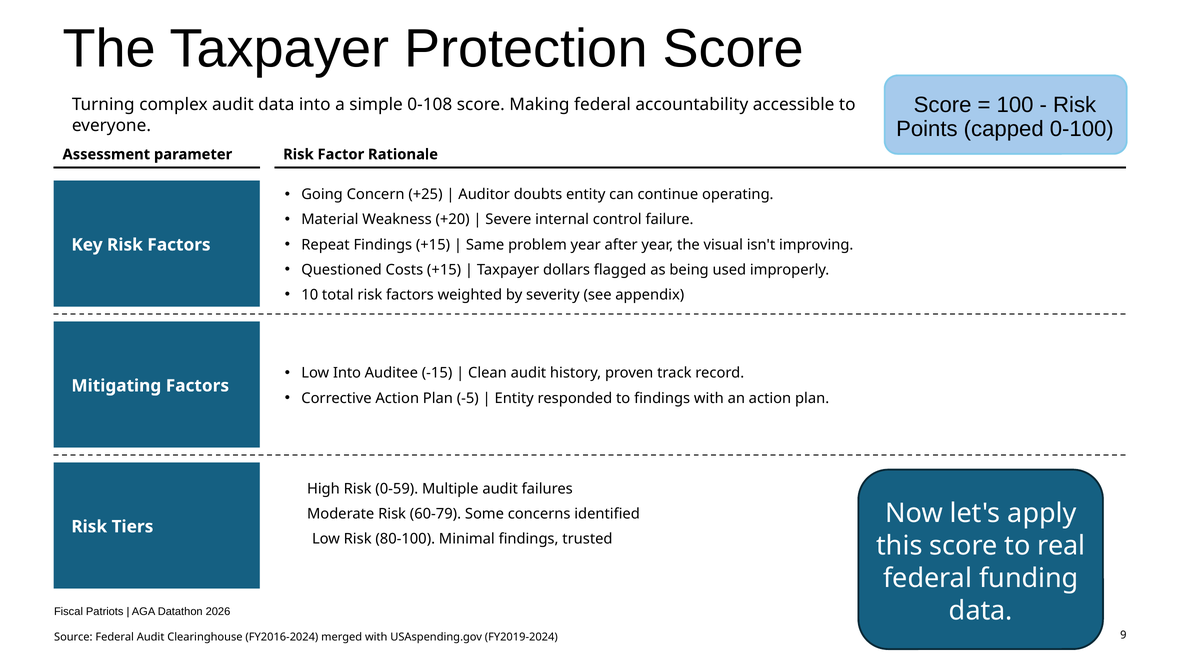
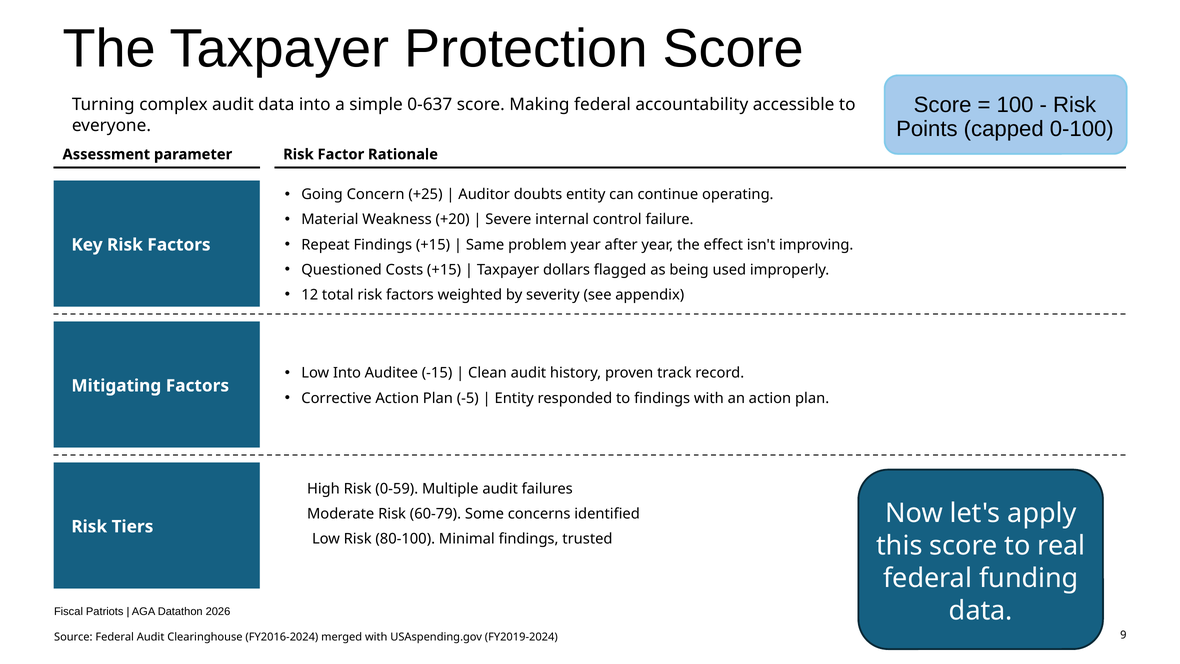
0-108: 0-108 -> 0-637
visual: visual -> effect
10: 10 -> 12
